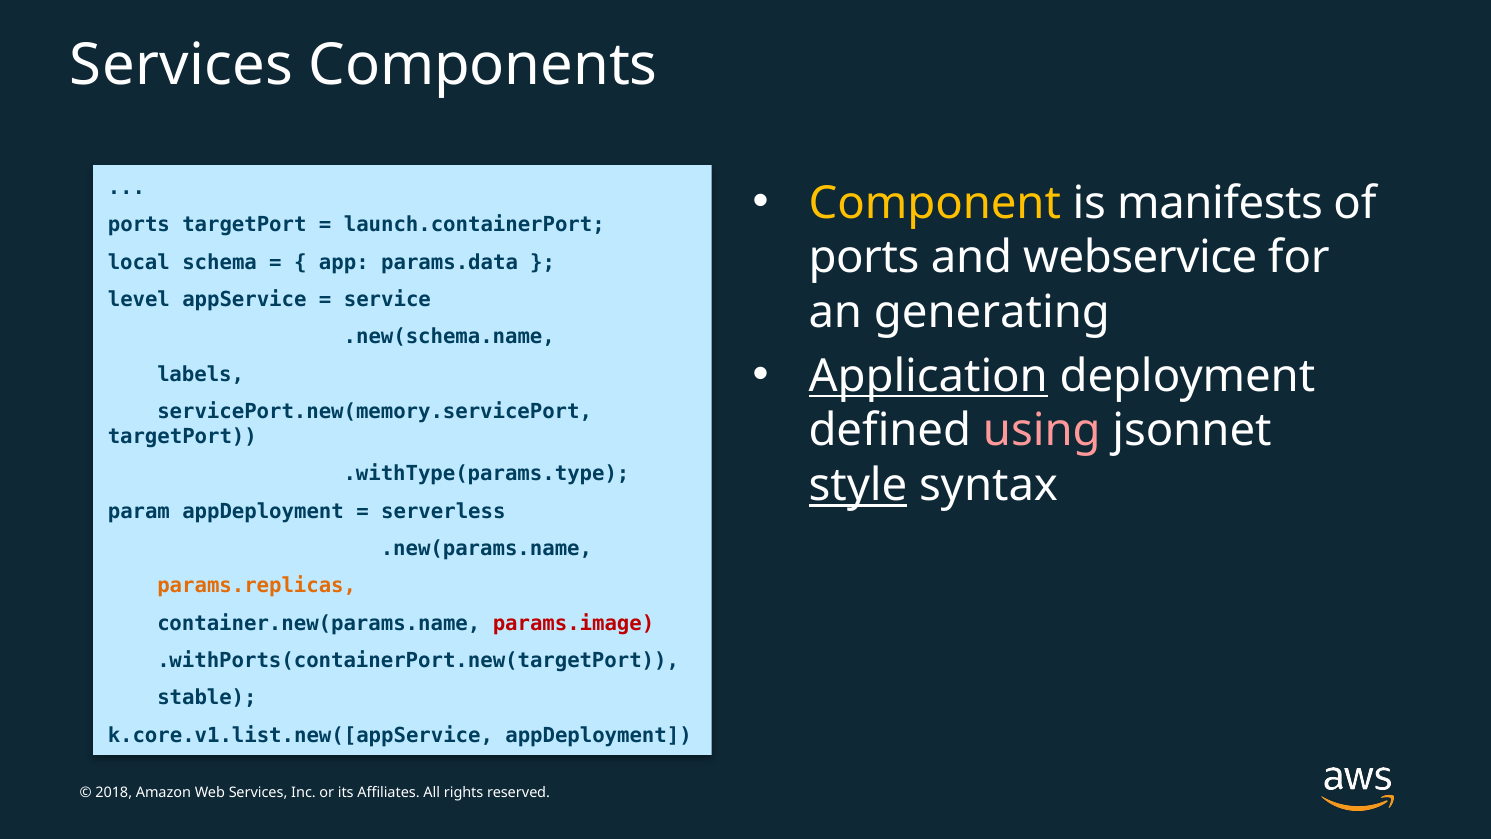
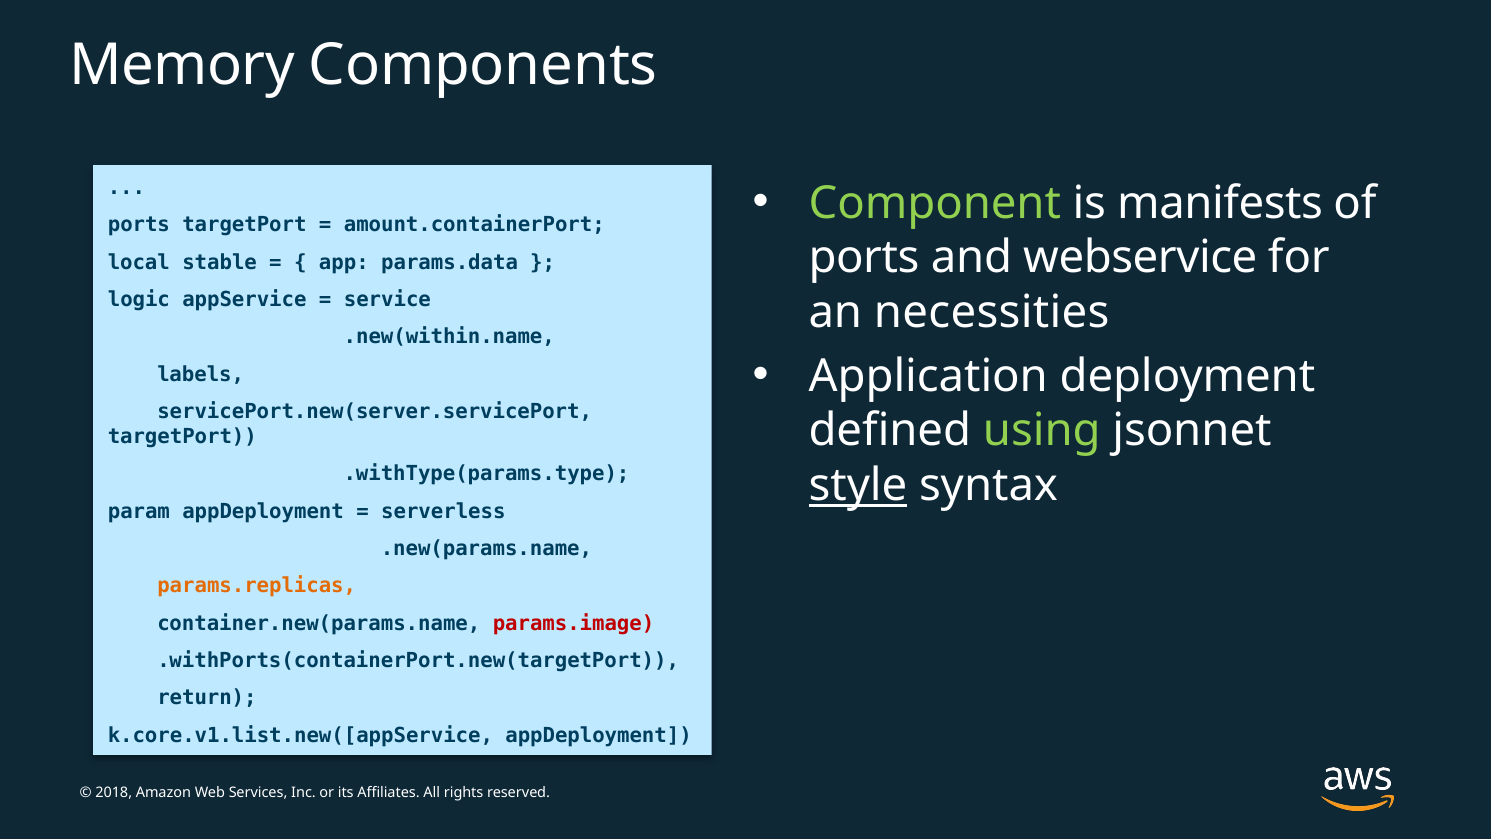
Services at (182, 65): Services -> Memory
Component colour: yellow -> light green
launch.containerPort: launch.containerPort -> amount.containerPort
schema: schema -> stable
level: level -> logic
generating: generating -> necessities
.new(schema.name: .new(schema.name -> .new(within.name
Application underline: present -> none
servicePort.new(memory.servicePort: servicePort.new(memory.servicePort -> servicePort.new(server.servicePort
using colour: pink -> light green
stable: stable -> return
